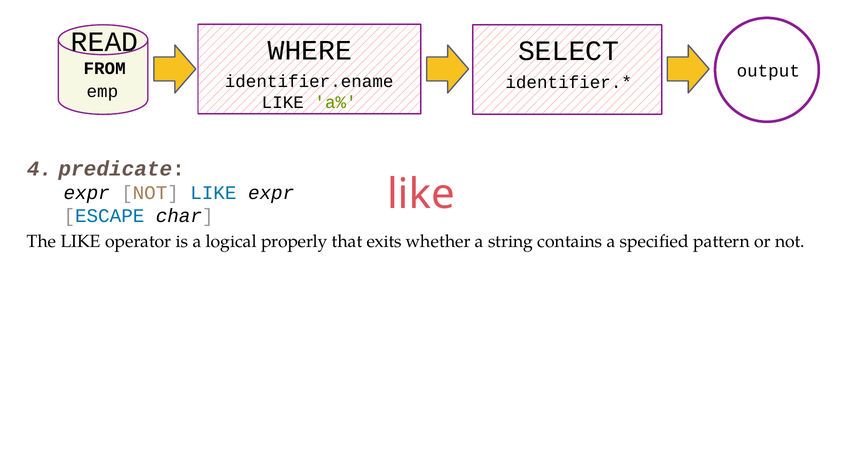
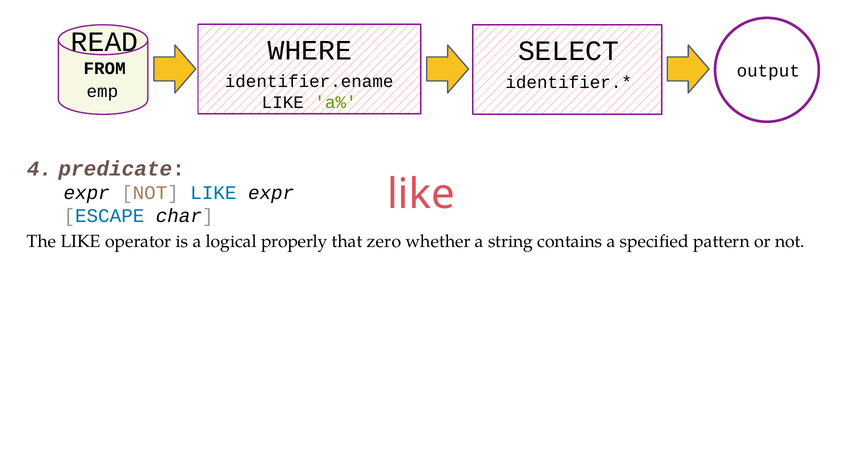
exits: exits -> zero
